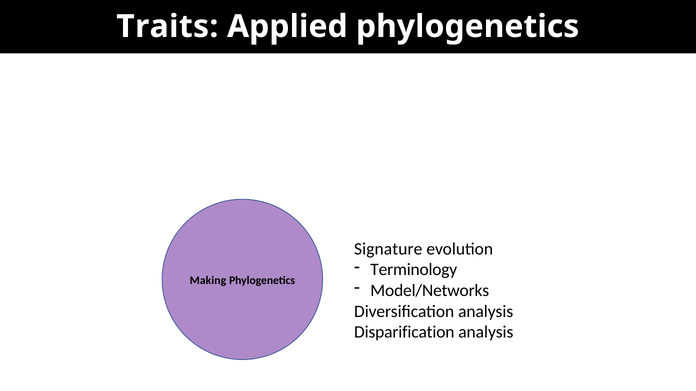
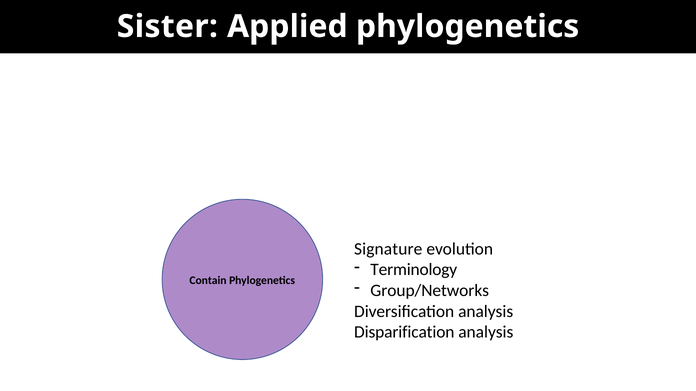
Traits: Traits -> Sister
Making: Making -> Contain
Model/Networks: Model/Networks -> Group/Networks
